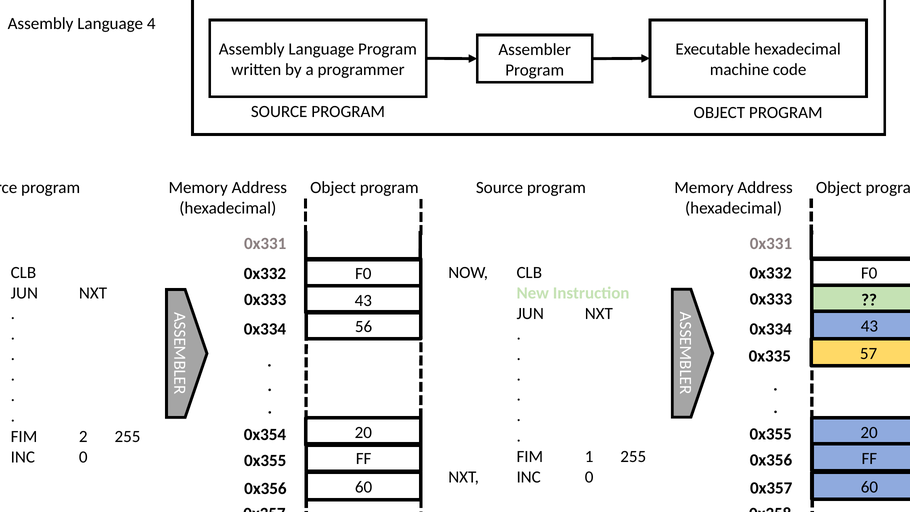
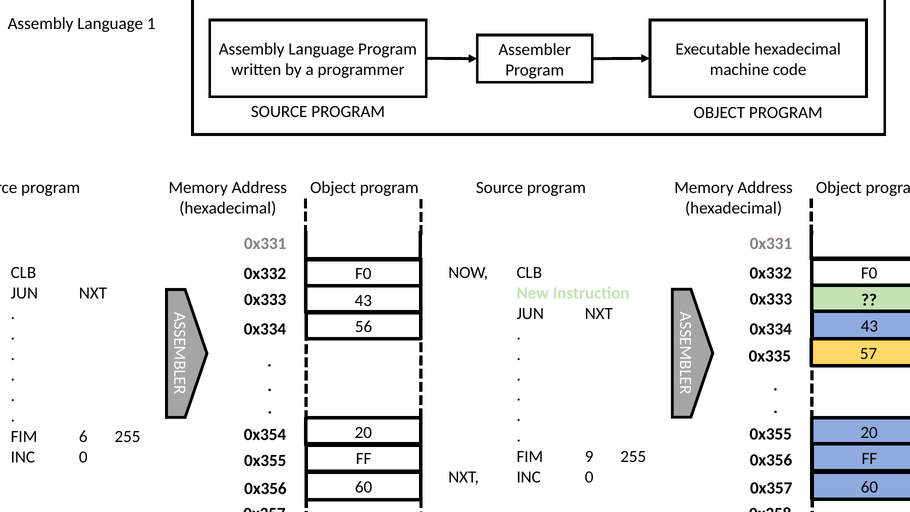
4: 4 -> 1
2: 2 -> 6
1: 1 -> 9
